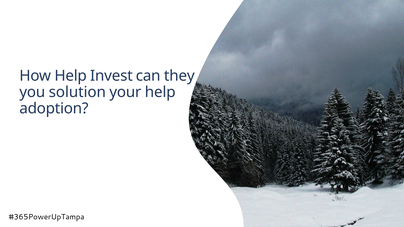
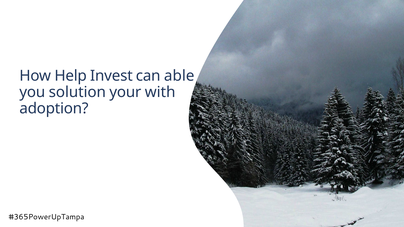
they: they -> able
your help: help -> with
